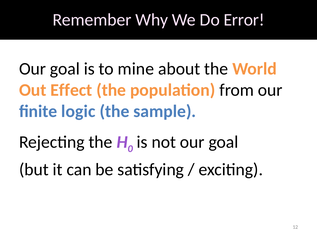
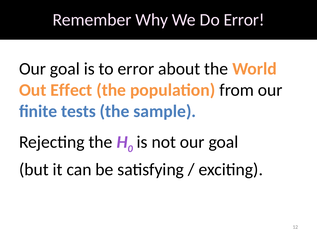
to mine: mine -> error
logic: logic -> tests
